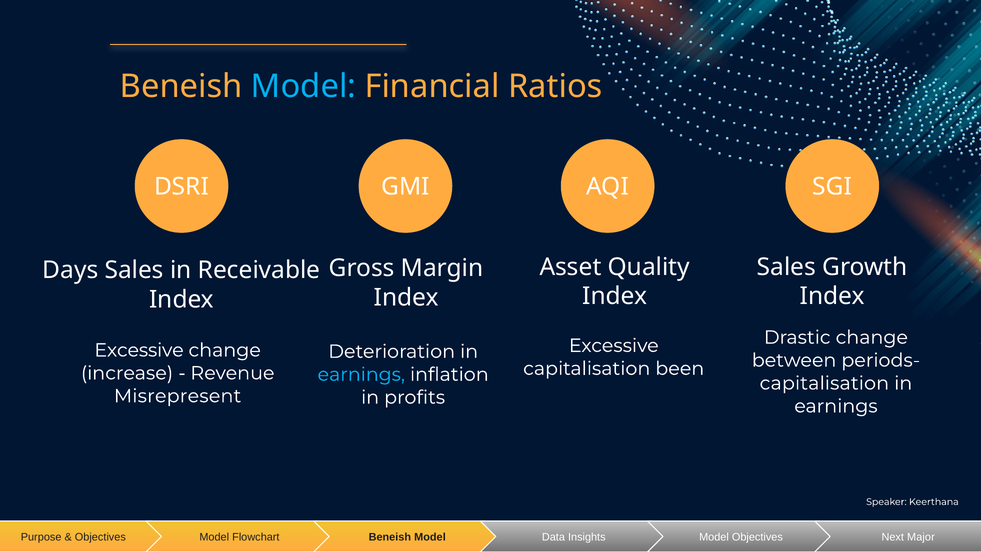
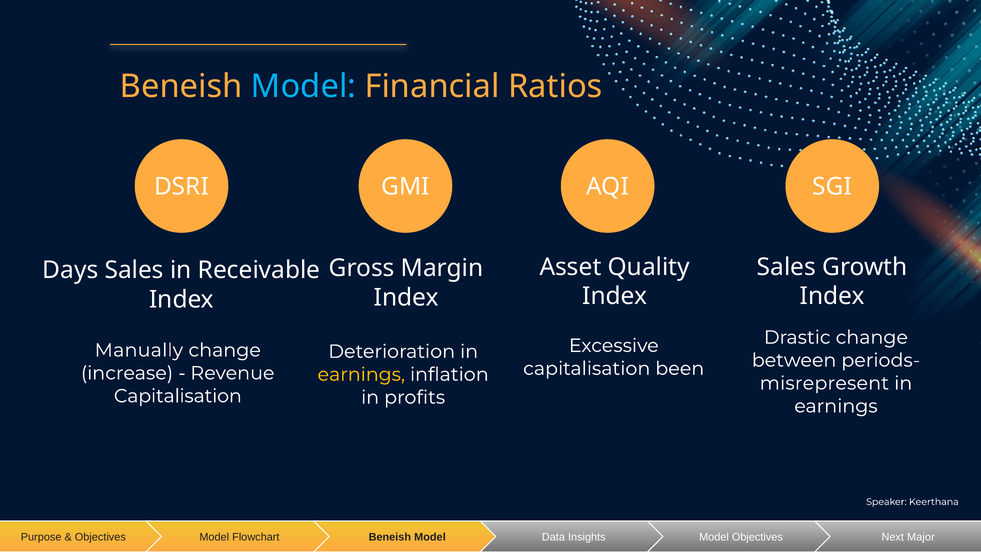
Excessive at (139, 350): Excessive -> Manually
earnings at (361, 374) colour: light blue -> yellow
capitalisation at (824, 383): capitalisation -> misrepresent
Misrepresent at (178, 396): Misrepresent -> Capitalisation
